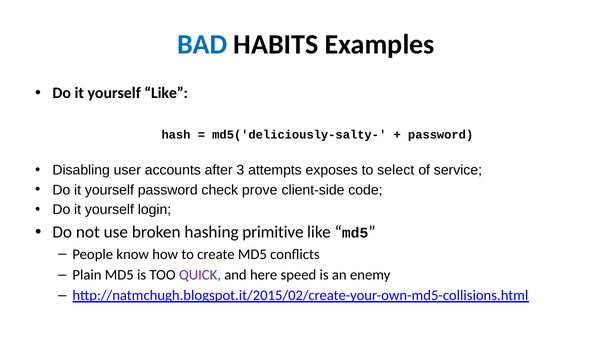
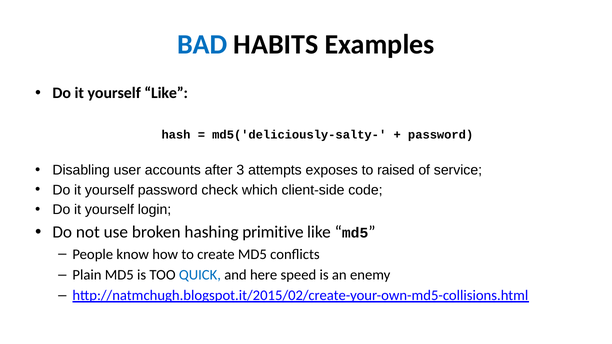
select: select -> raised
prove: prove -> which
QUICK colour: purple -> blue
